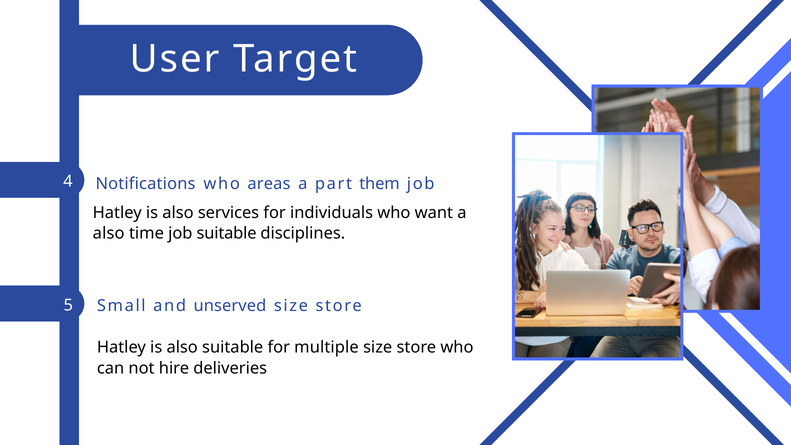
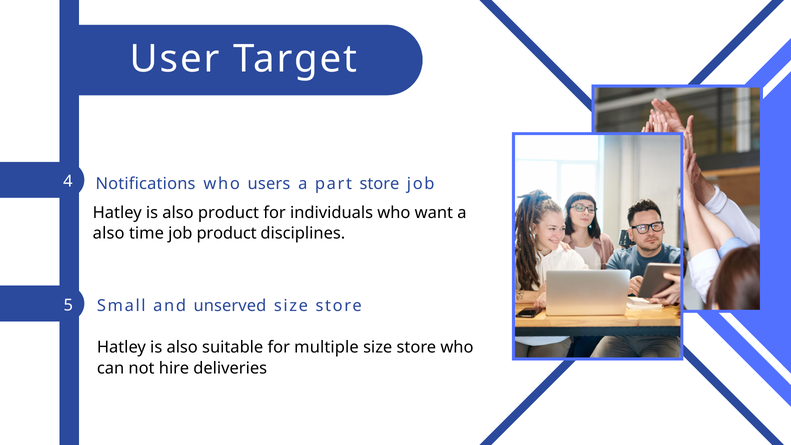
areas: areas -> users
part them: them -> store
also services: services -> product
job suitable: suitable -> product
